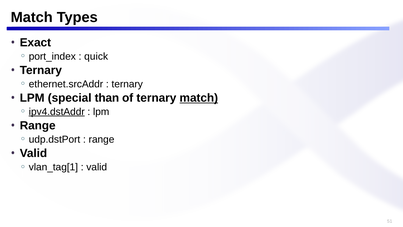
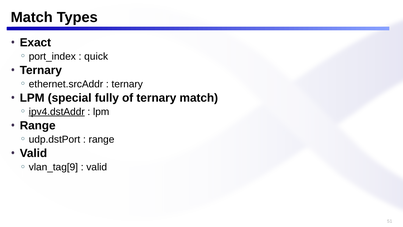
than: than -> fully
match at (199, 98) underline: present -> none
vlan_tag[1: vlan_tag[1 -> vlan_tag[9
